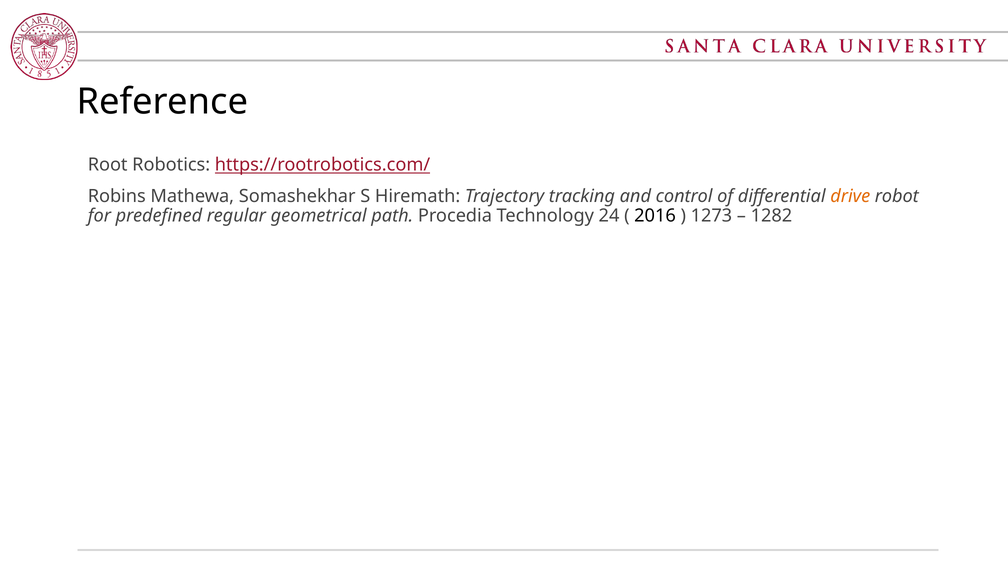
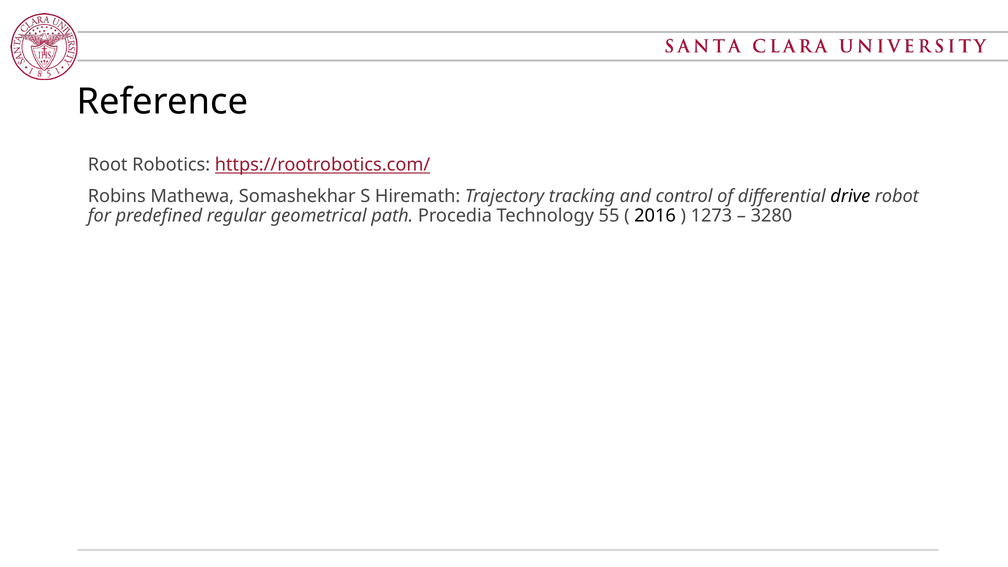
drive colour: orange -> black
24: 24 -> 55
1282: 1282 -> 3280
